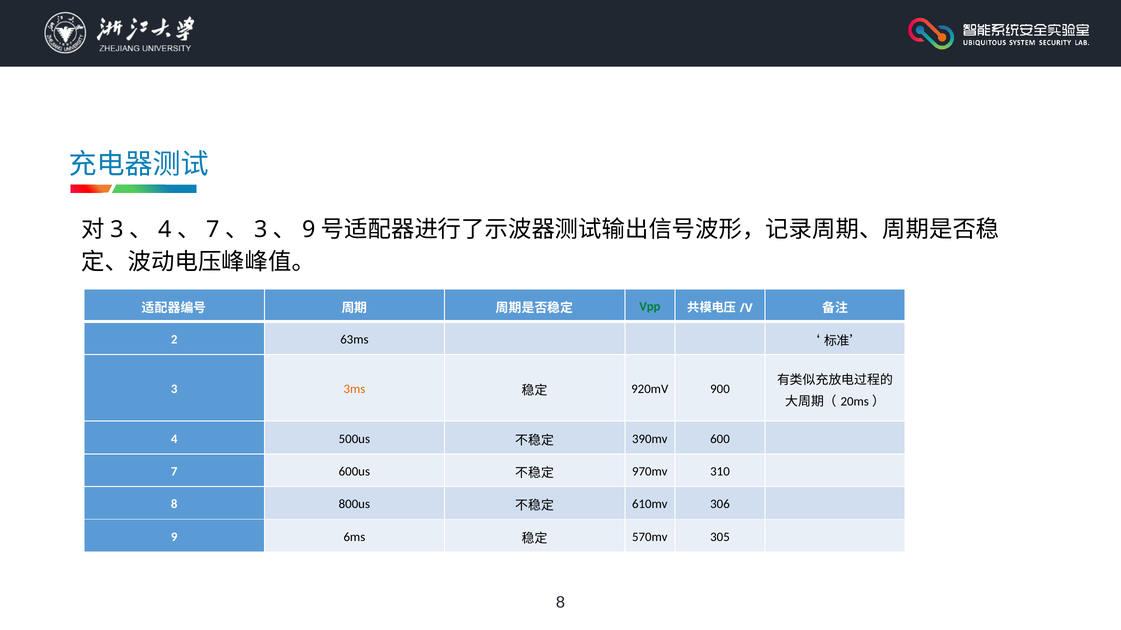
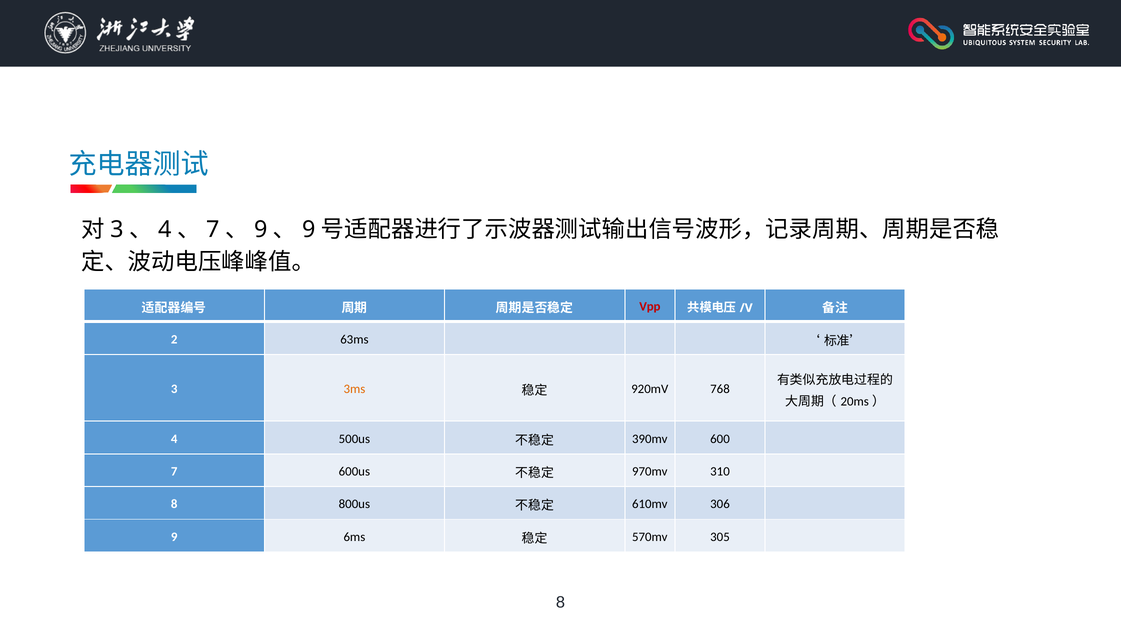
3 at (261, 230): 3 -> 9
Vpp colour: green -> red
900: 900 -> 768
